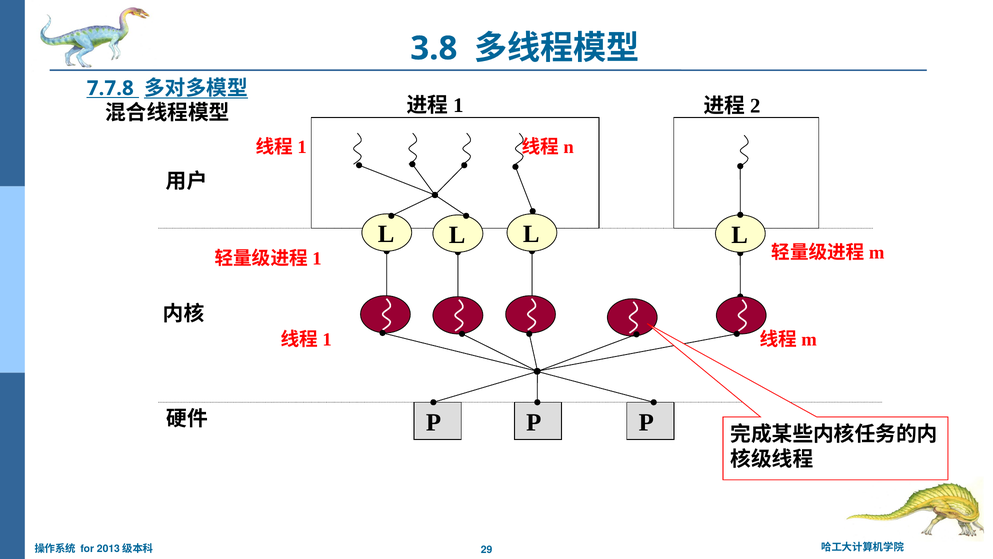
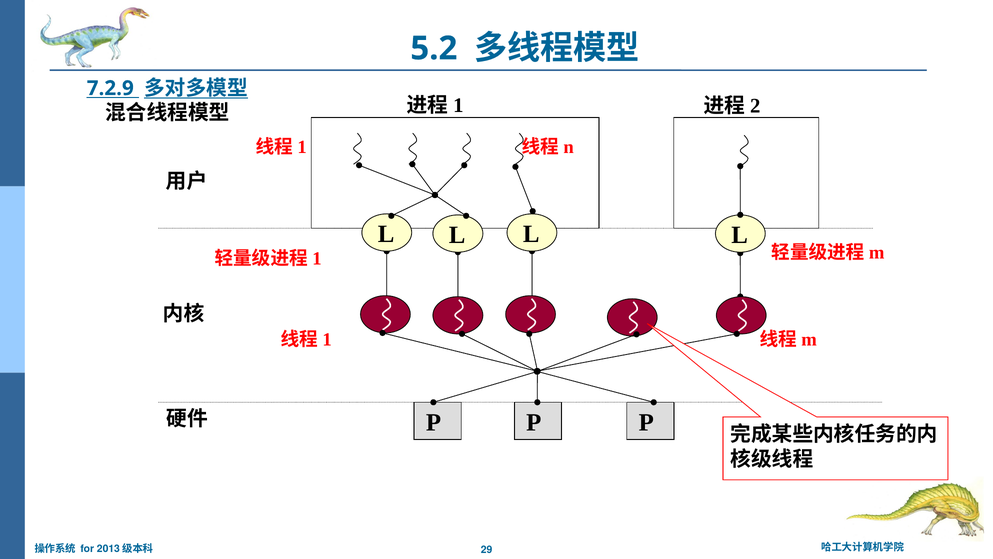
3.8: 3.8 -> 5.2
7.7.8: 7.7.8 -> 7.2.9
